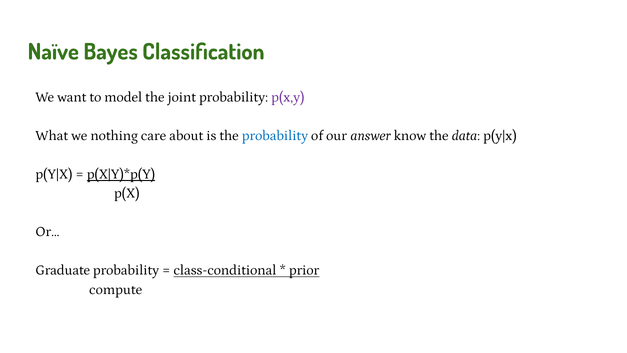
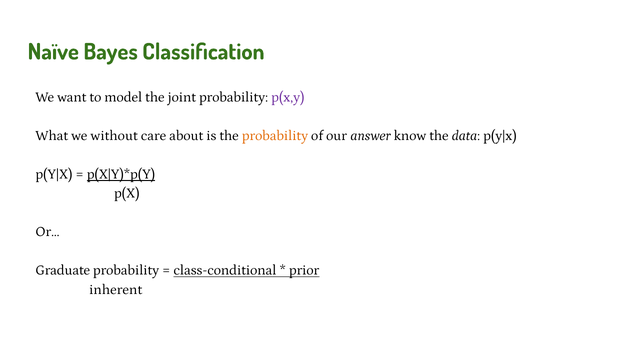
nothing: nothing -> without
probability at (275, 136) colour: blue -> orange
compute: compute -> inherent
